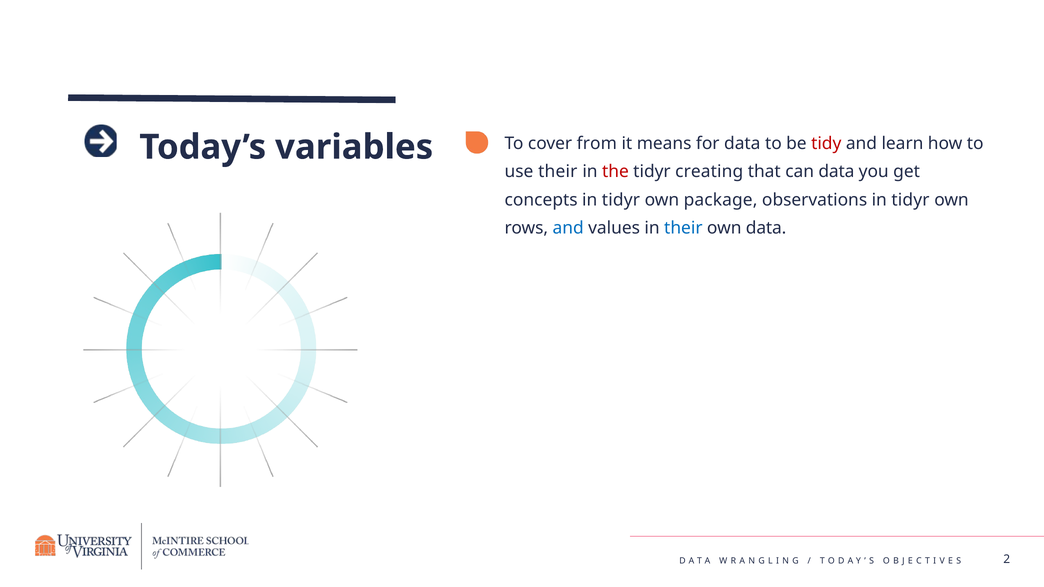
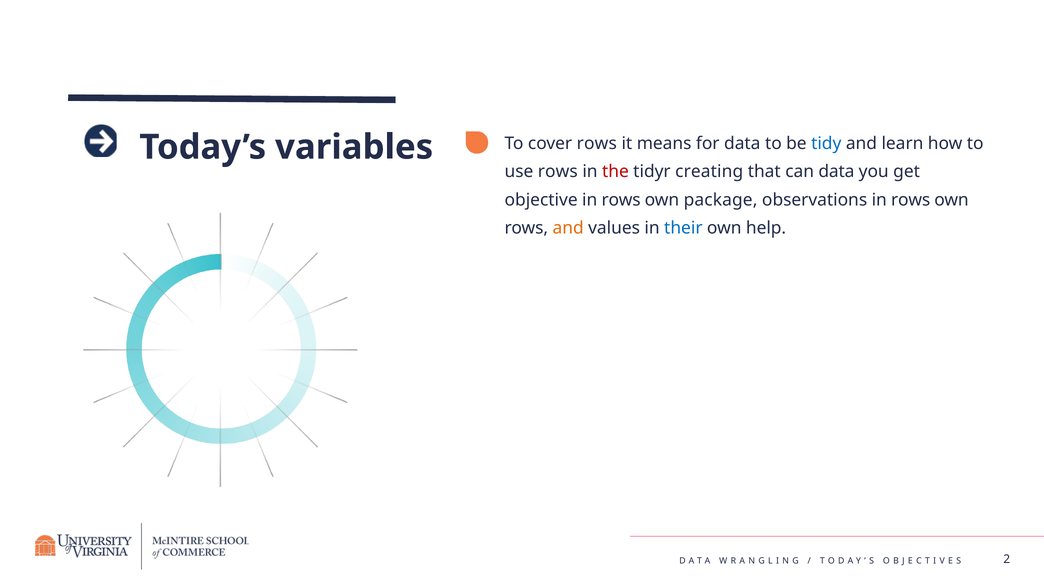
cover from: from -> rows
tidy colour: red -> blue
use their: their -> rows
concepts: concepts -> objective
tidyr at (621, 200): tidyr -> rows
observations in tidyr: tidyr -> rows
and at (568, 228) colour: blue -> orange
own data: data -> help
